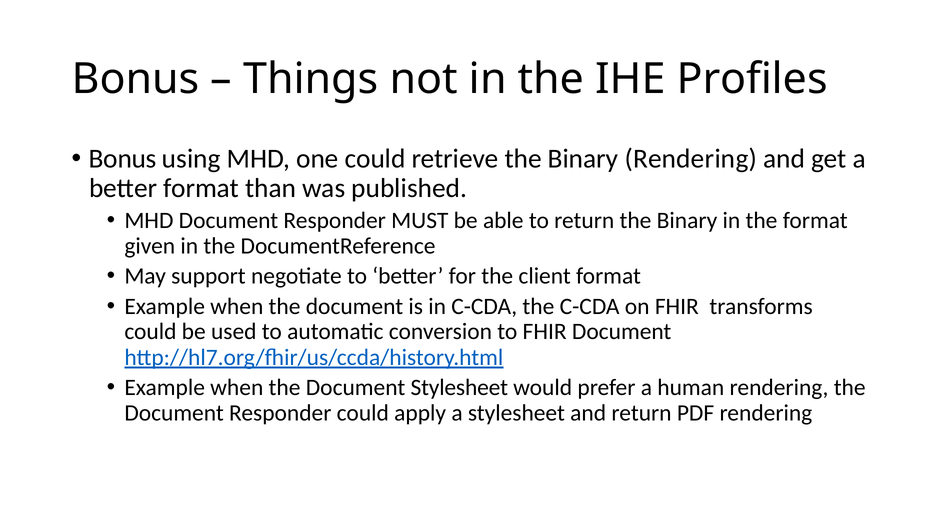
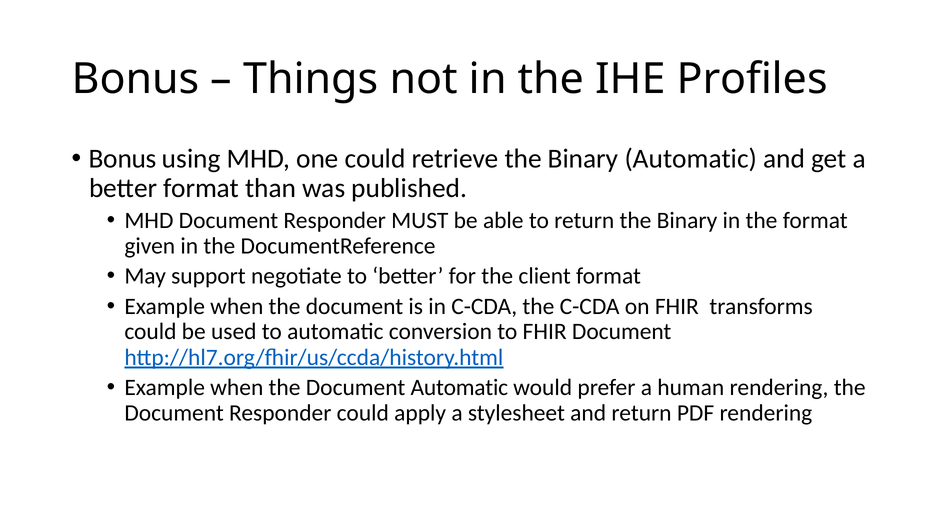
Binary Rendering: Rendering -> Automatic
Document Stylesheet: Stylesheet -> Automatic
